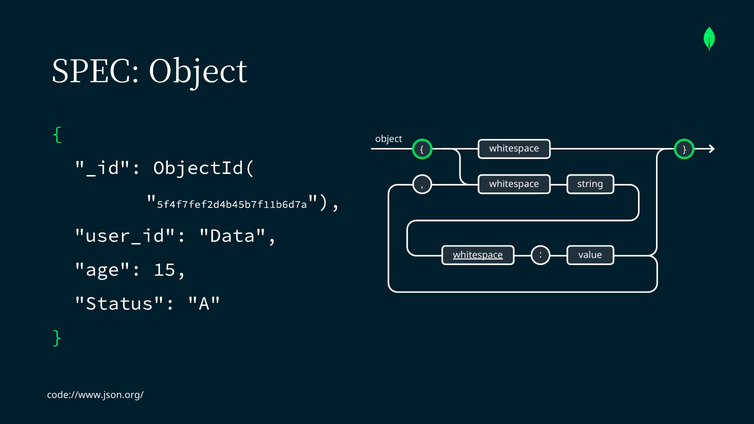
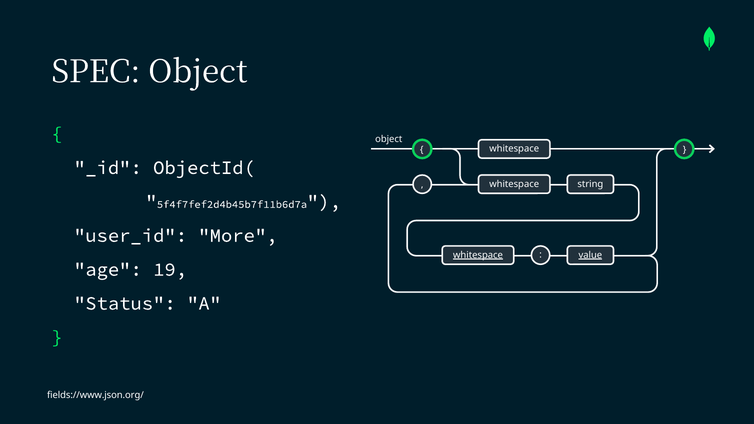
Data: Data -> More
value underline: none -> present
15: 15 -> 19
code://www.json.org/: code://www.json.org/ -> fields://www.json.org/
